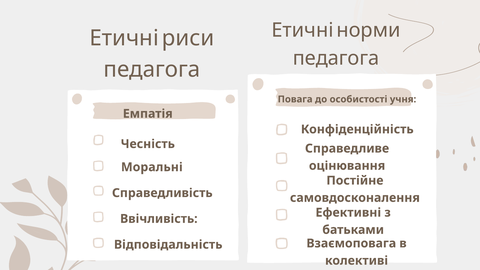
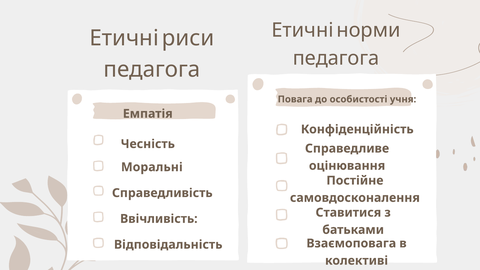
Ефективні: Ефективні -> Ставитися
